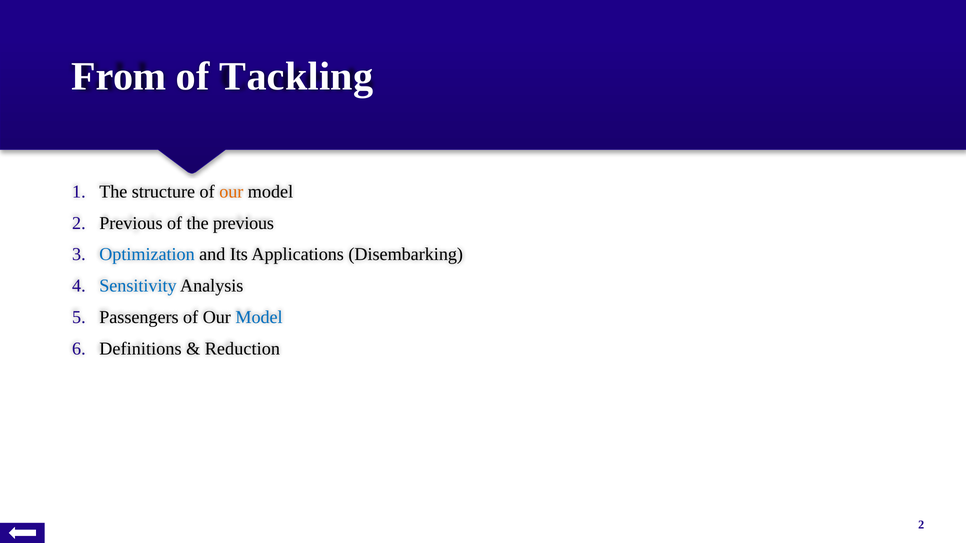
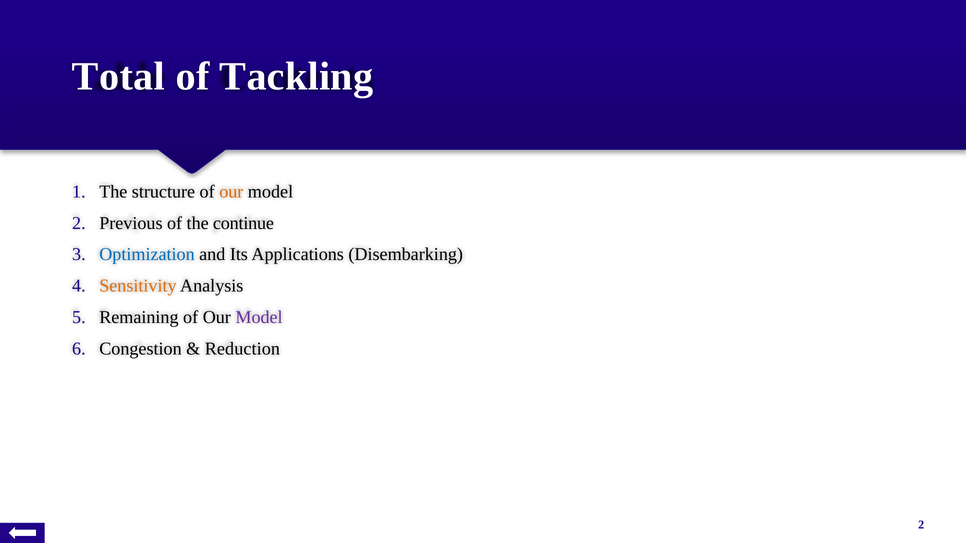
From: From -> Total
the previous: previous -> continue
Sensitivity colour: blue -> orange
Passengers: Passengers -> Remaining
Model at (259, 317) colour: blue -> purple
Definitions: Definitions -> Congestion
